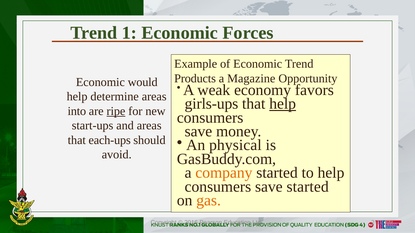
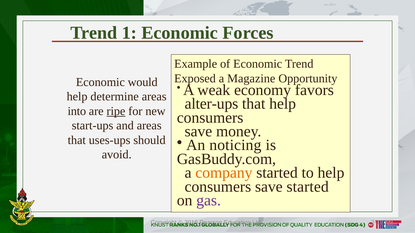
Products: Products -> Exposed
girls-ups: girls-ups -> alter-ups
help at (283, 104) underline: present -> none
each-ups: each-ups -> uses-ups
physical: physical -> noticing
gas colour: orange -> purple
